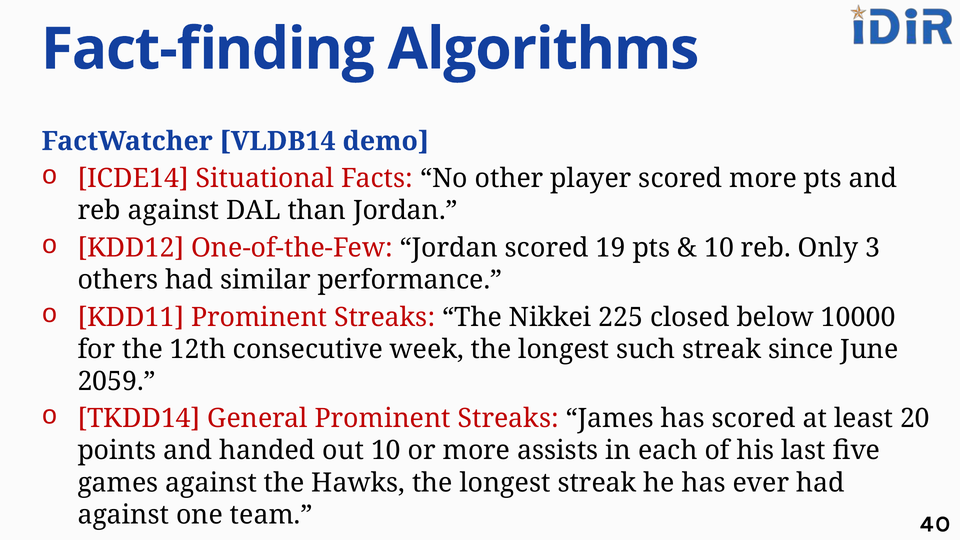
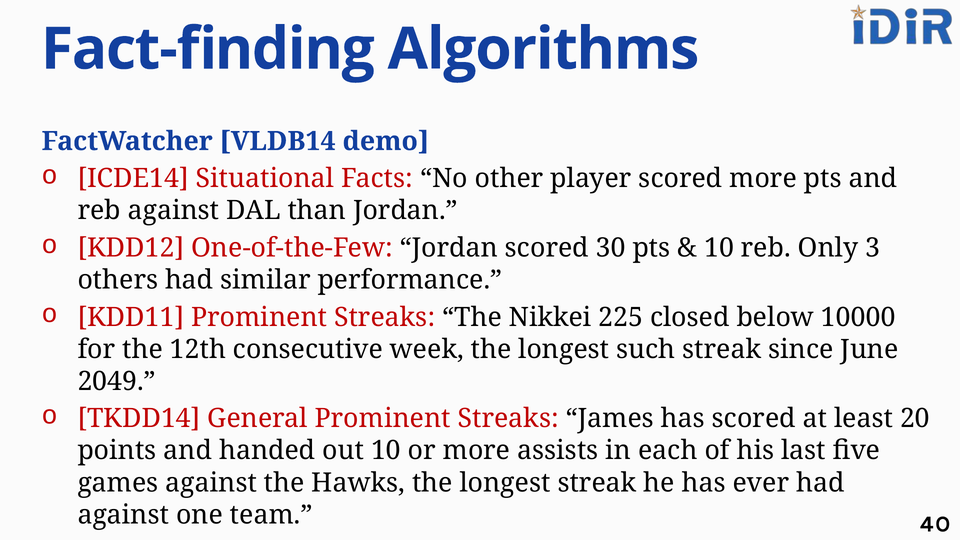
19: 19 -> 30
2059: 2059 -> 2049
